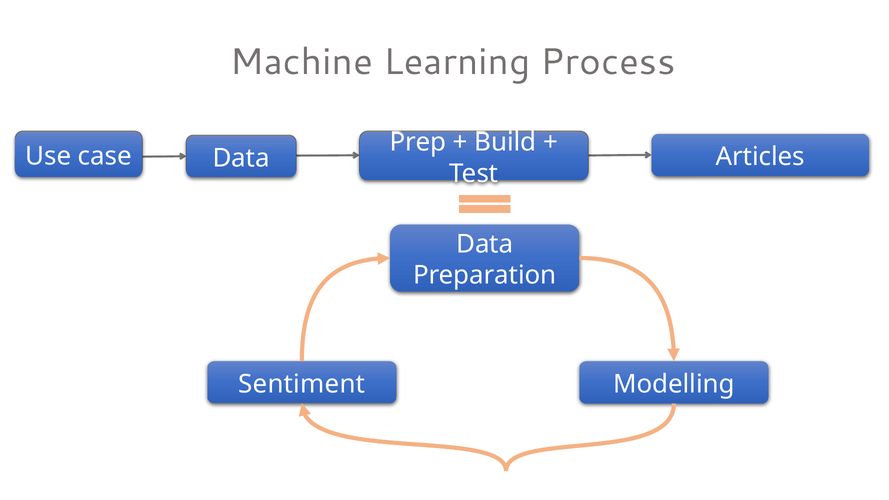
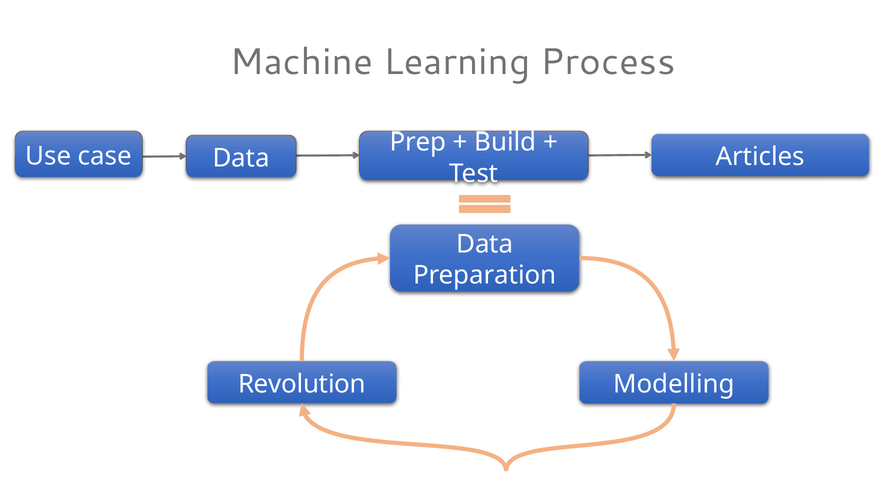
Sentiment: Sentiment -> Revolution
